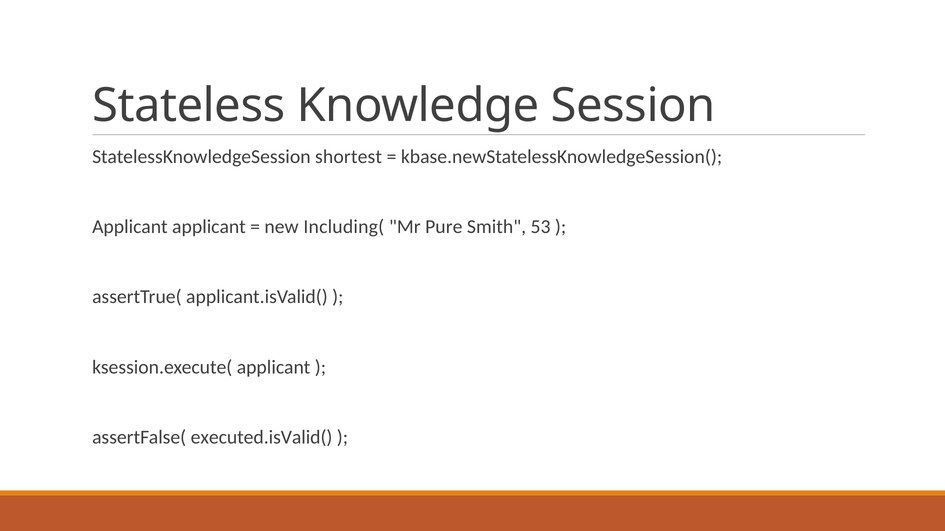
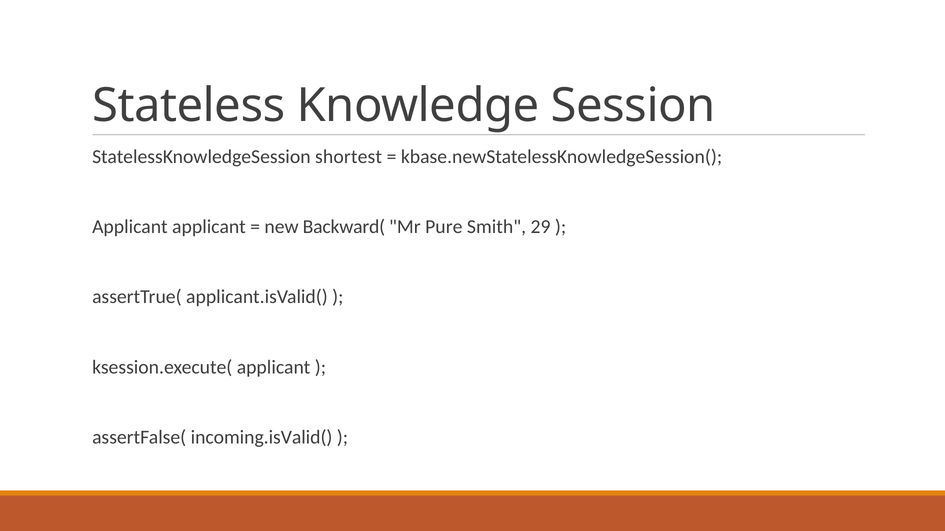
Including(: Including( -> Backward(
53: 53 -> 29
executed.isValid(: executed.isValid( -> incoming.isValid(
